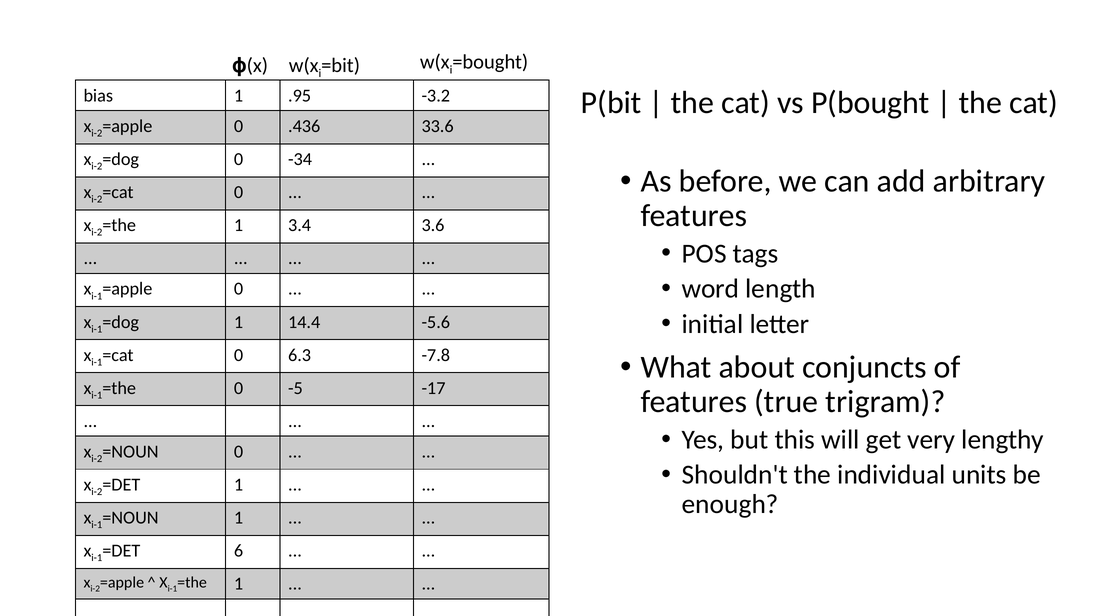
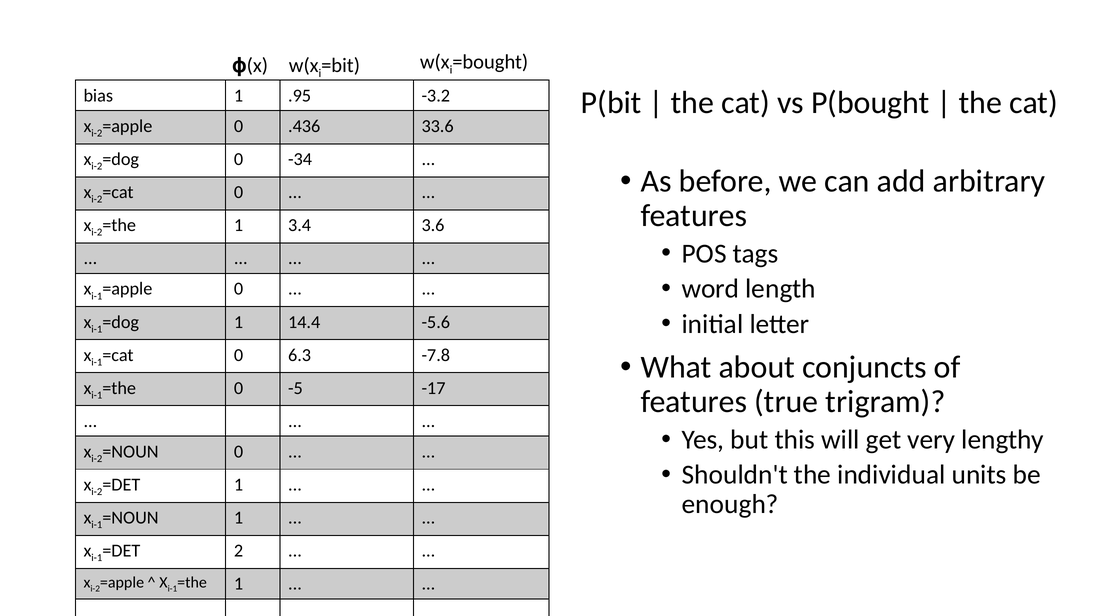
6: 6 -> 2
